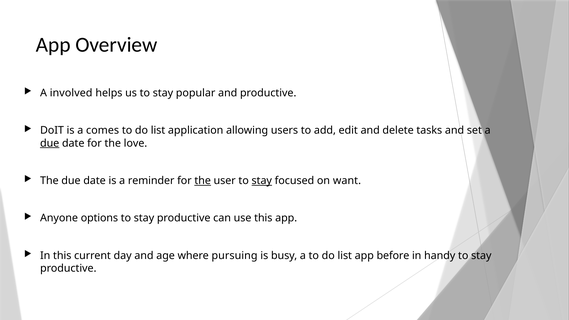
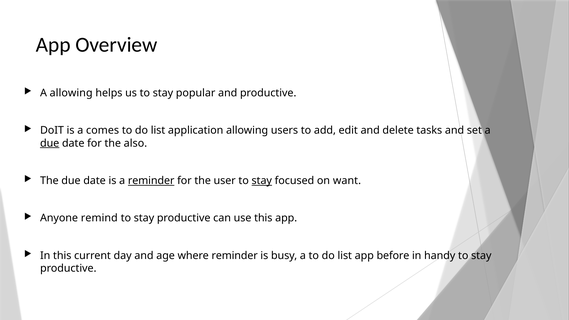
A involved: involved -> allowing
love: love -> also
reminder at (151, 181) underline: none -> present
the at (203, 181) underline: present -> none
options: options -> remind
where pursuing: pursuing -> reminder
